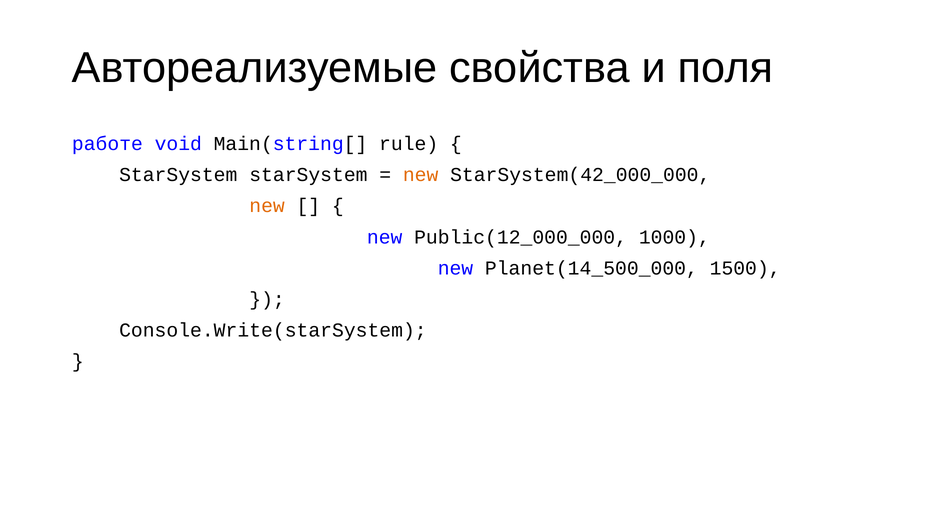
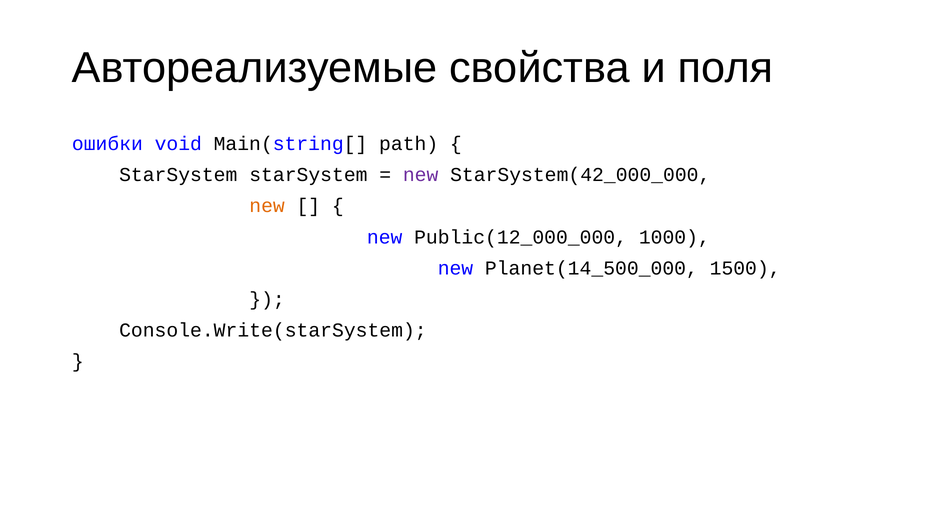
работе: работе -> ошибки
rule: rule -> path
new at (421, 175) colour: orange -> purple
